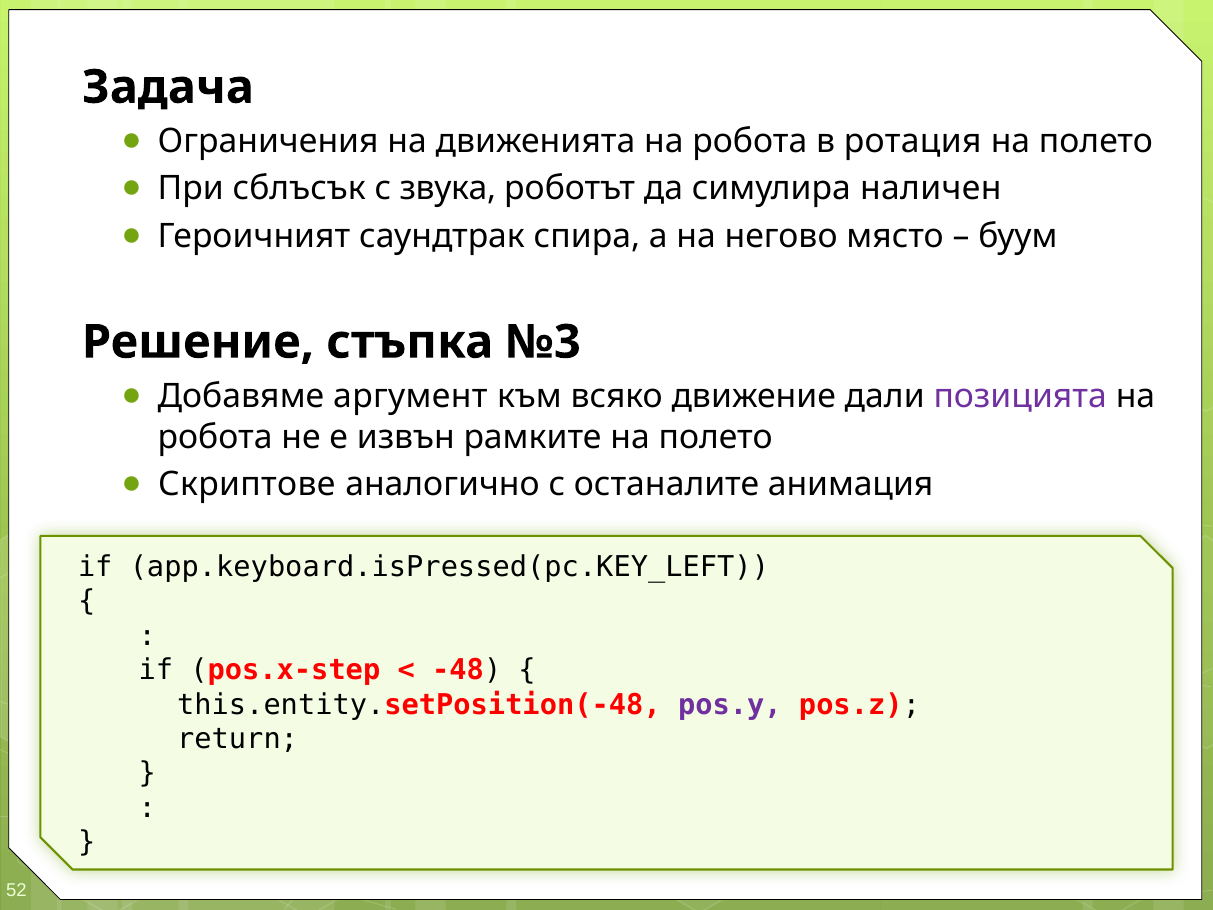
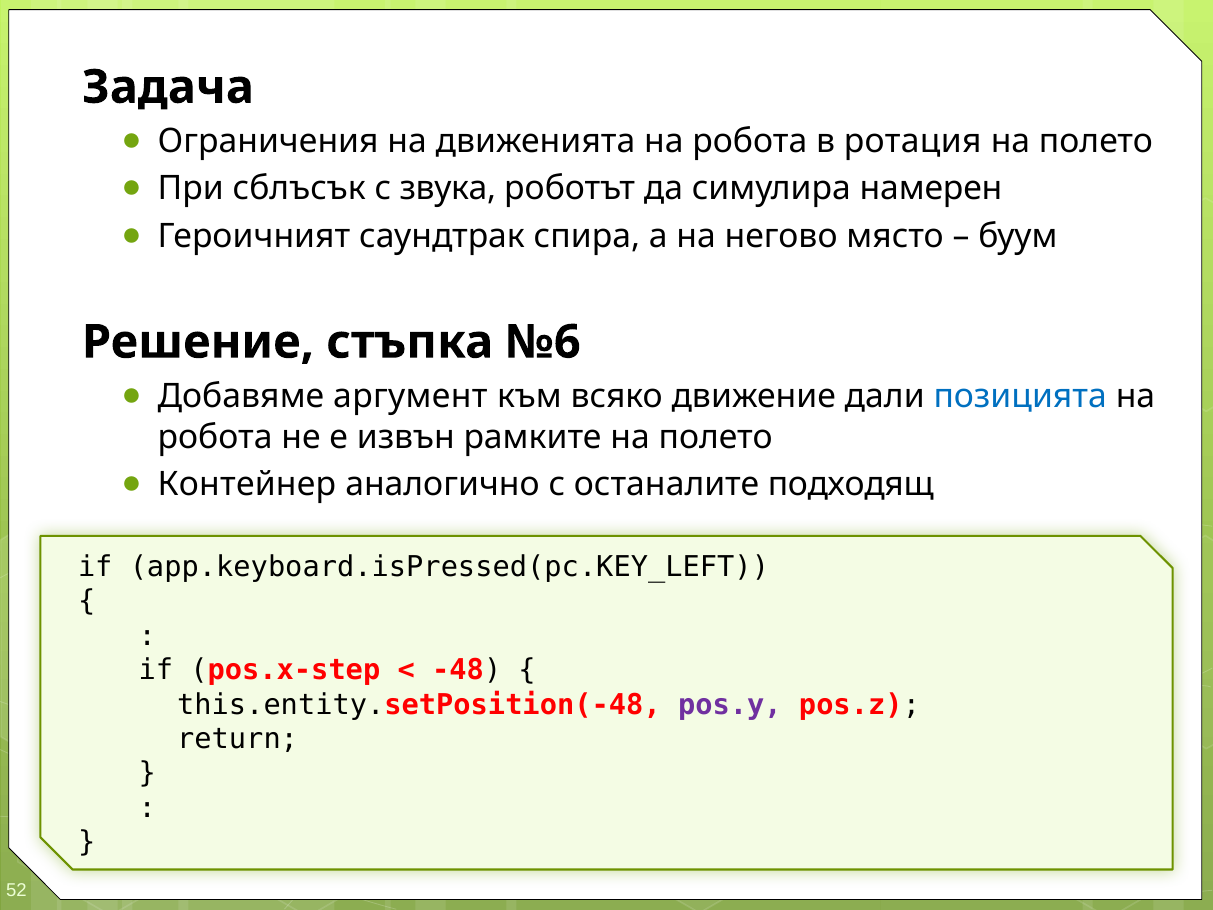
наличен: наличен -> намерен
№3: №3 -> №6
позицията colour: purple -> blue
Скриптове: Скриптове -> Контейнер
анимация: анимация -> подходящ
